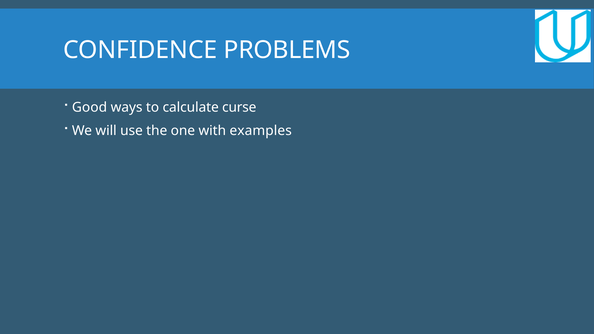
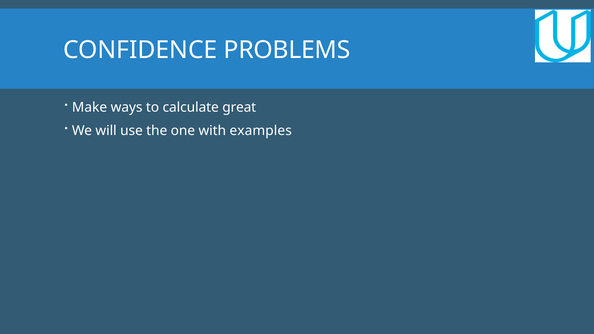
Good: Good -> Make
curse: curse -> great
